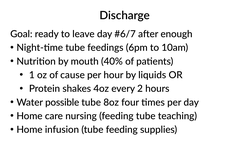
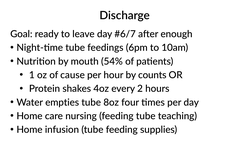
40%: 40% -> 54%
liquids: liquids -> counts
possible: possible -> empties
